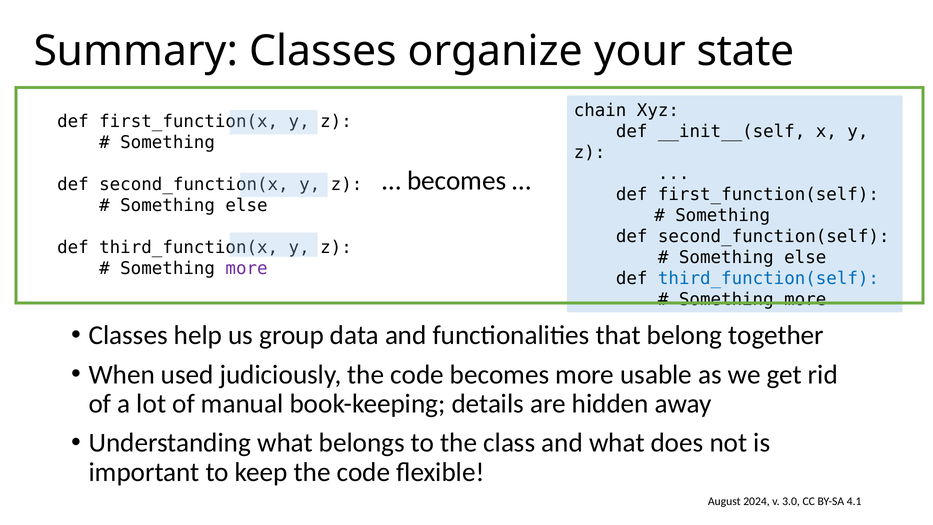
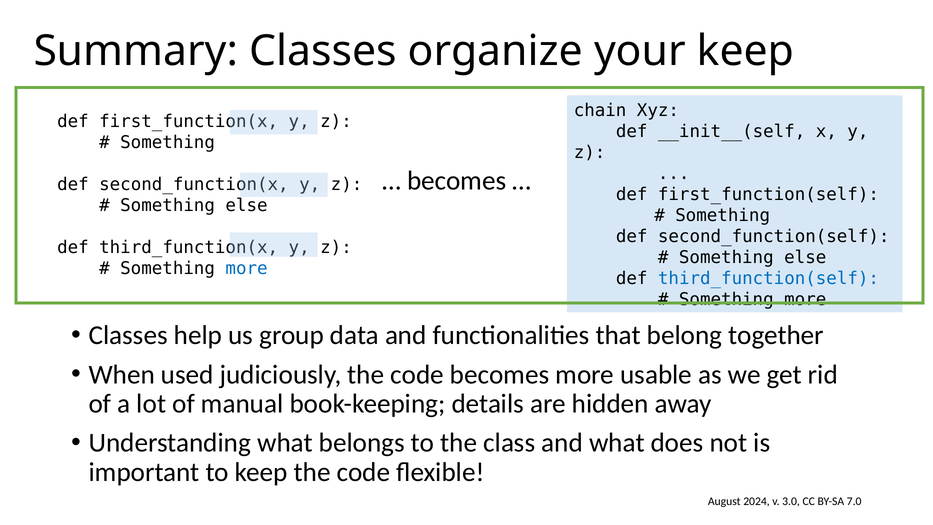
your state: state -> keep
more at (247, 268) colour: purple -> blue
4.1: 4.1 -> 7.0
